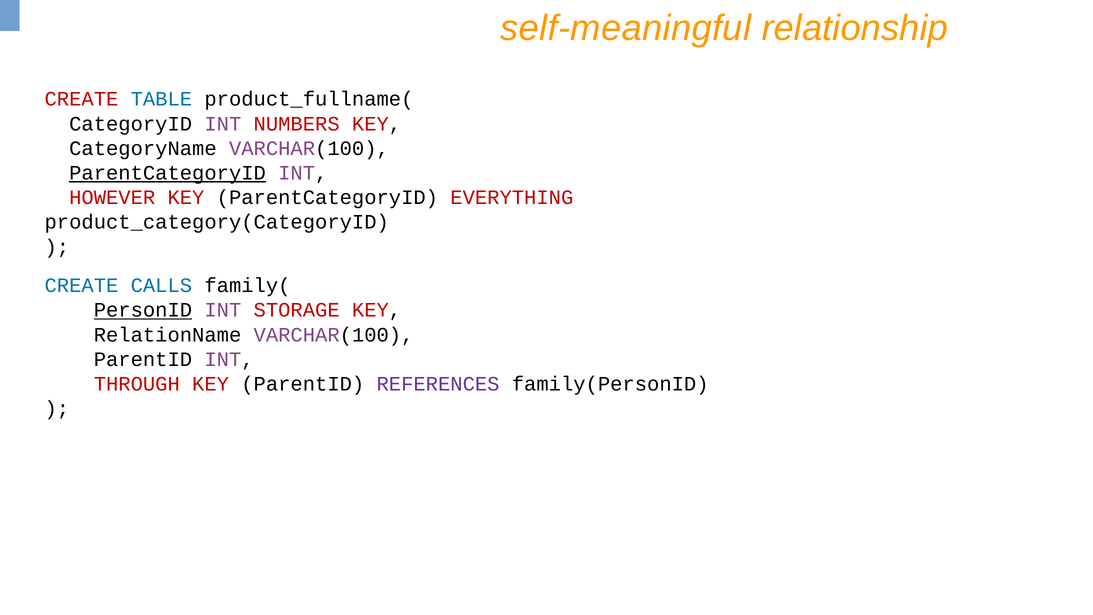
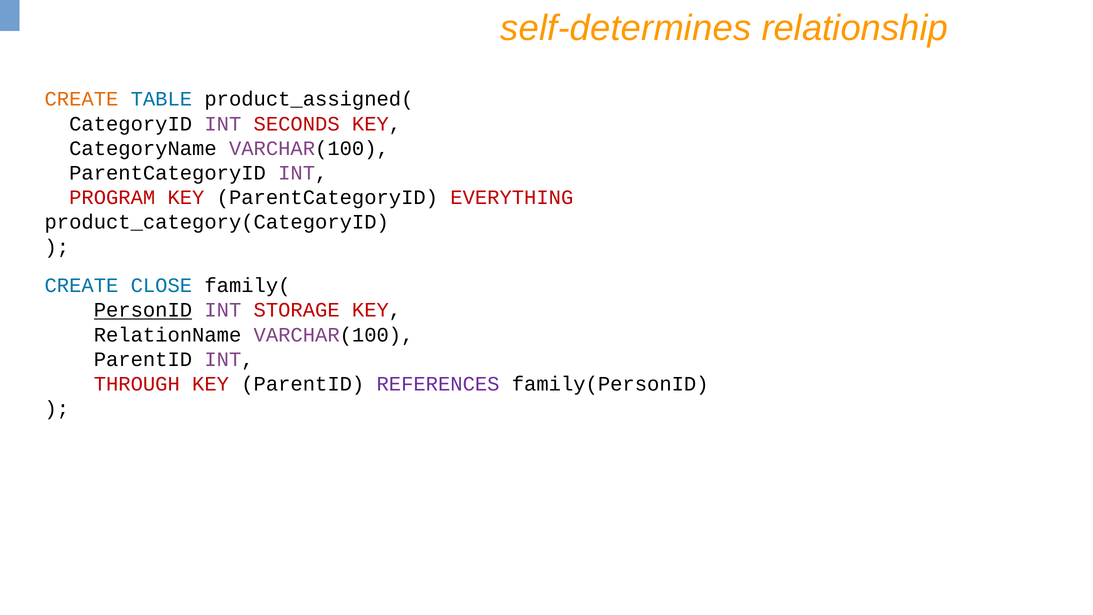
self-meaningful: self-meaningful -> self-determines
CREATE at (81, 99) colour: red -> orange
product_fullname(: product_fullname( -> product_assigned(
NUMBERS: NUMBERS -> SECONDS
ParentCategoryID at (168, 173) underline: present -> none
HOWEVER: HOWEVER -> PROGRAM
CALLS: CALLS -> CLOSE
